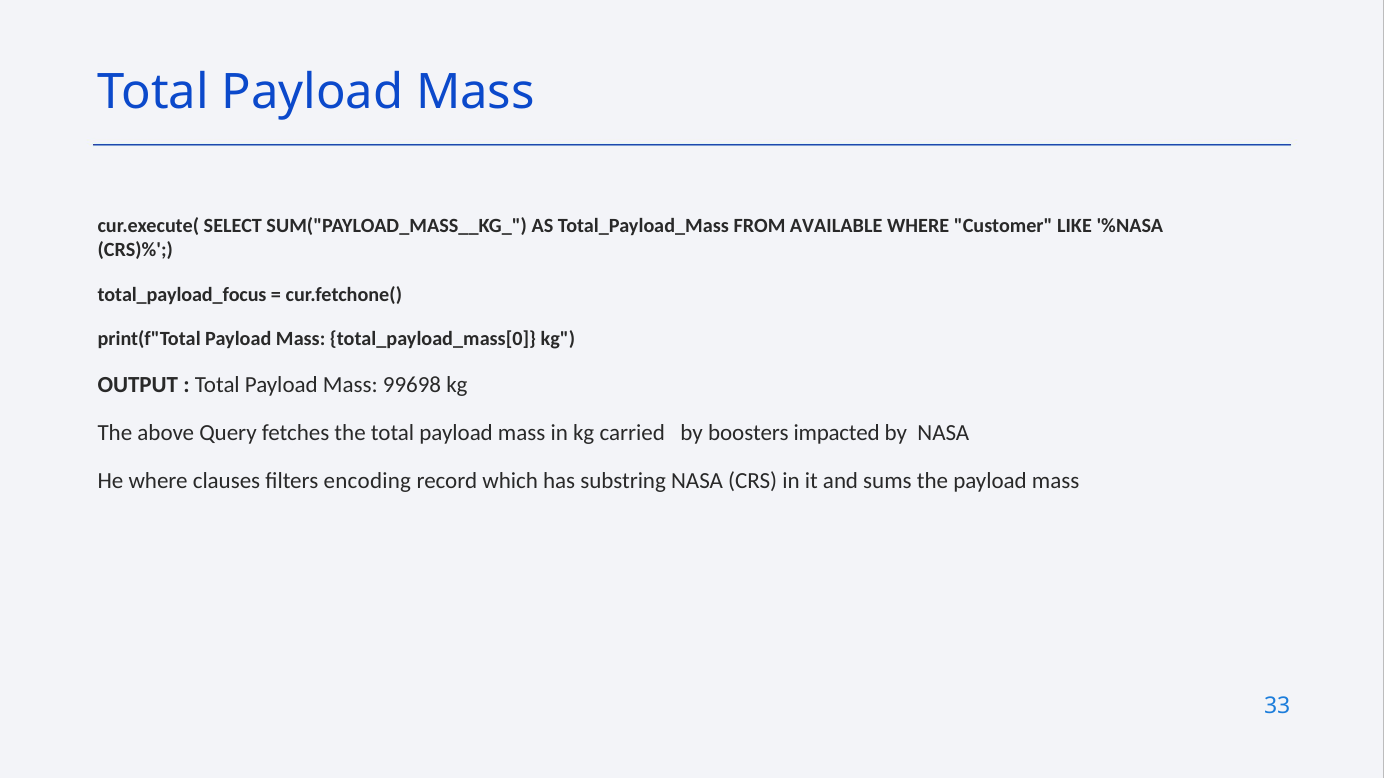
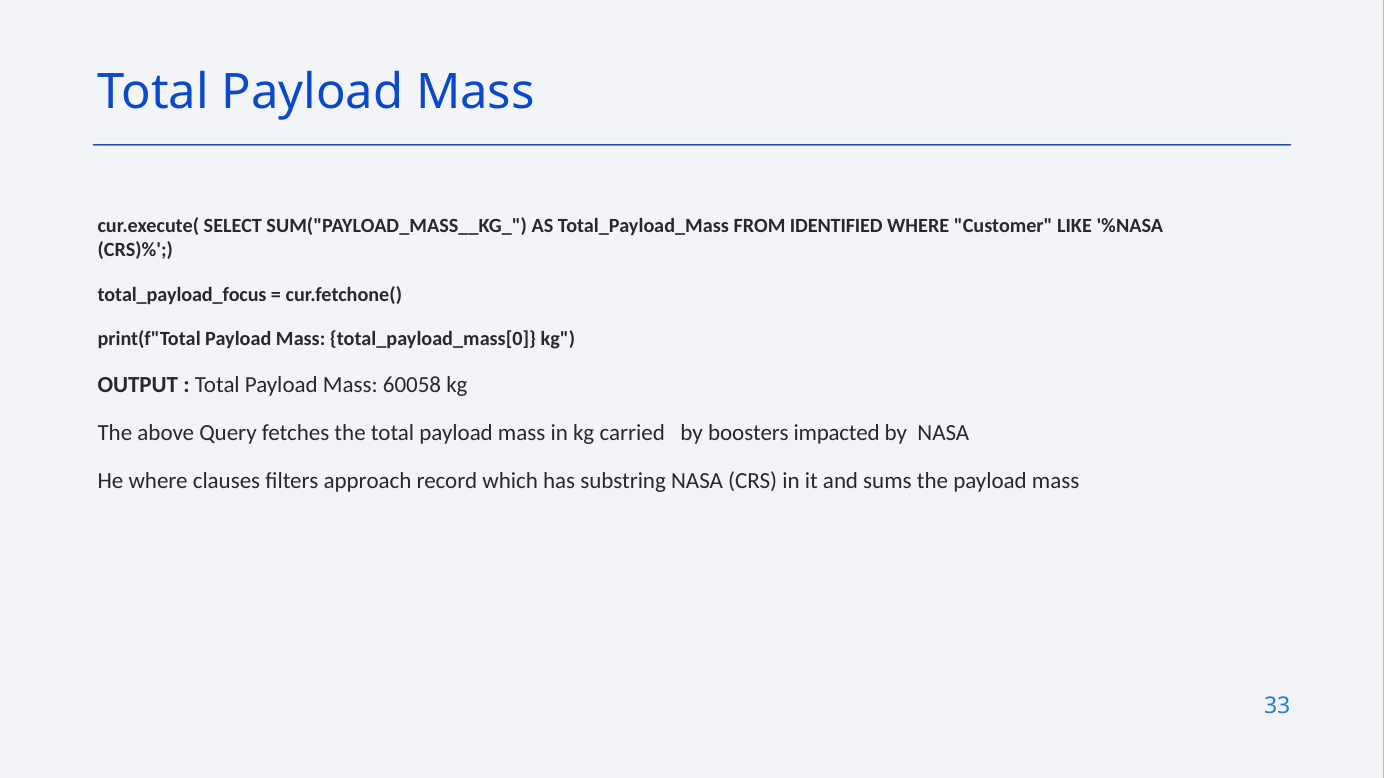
AVAILABLE: AVAILABLE -> IDENTIFIED
99698: 99698 -> 60058
encoding: encoding -> approach
